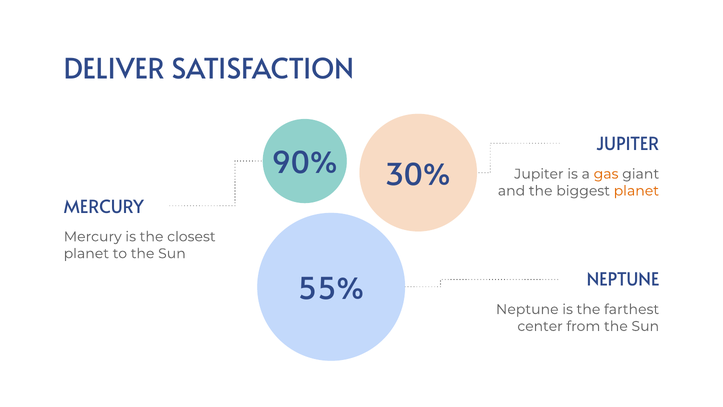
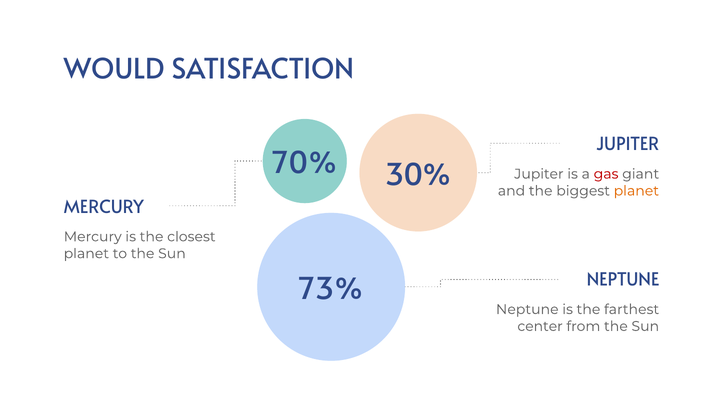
DELIVER: DELIVER -> WOULD
90%: 90% -> 70%
gas colour: orange -> red
55%: 55% -> 73%
